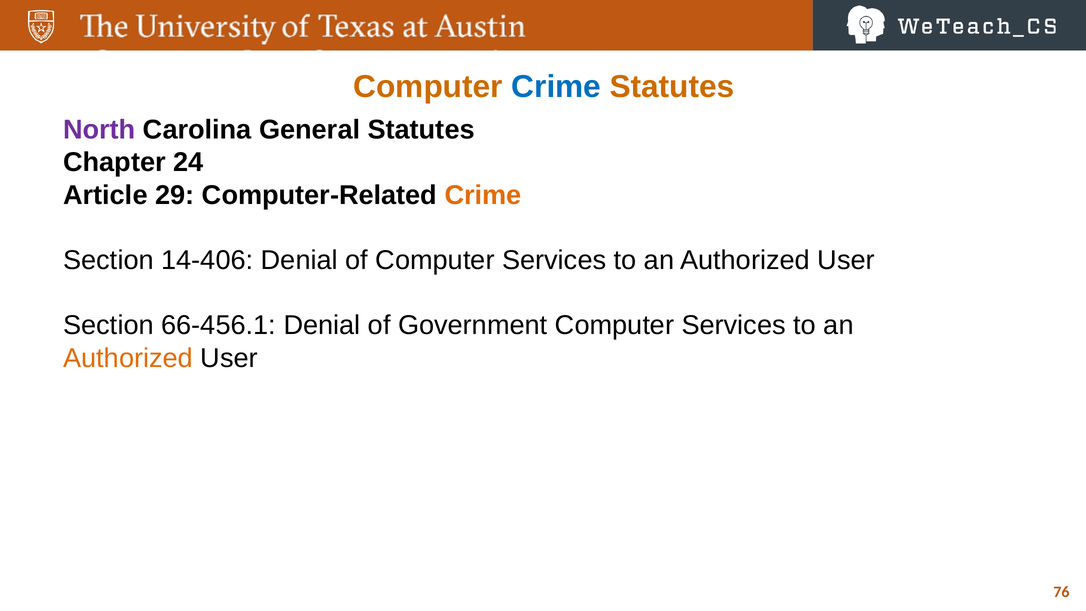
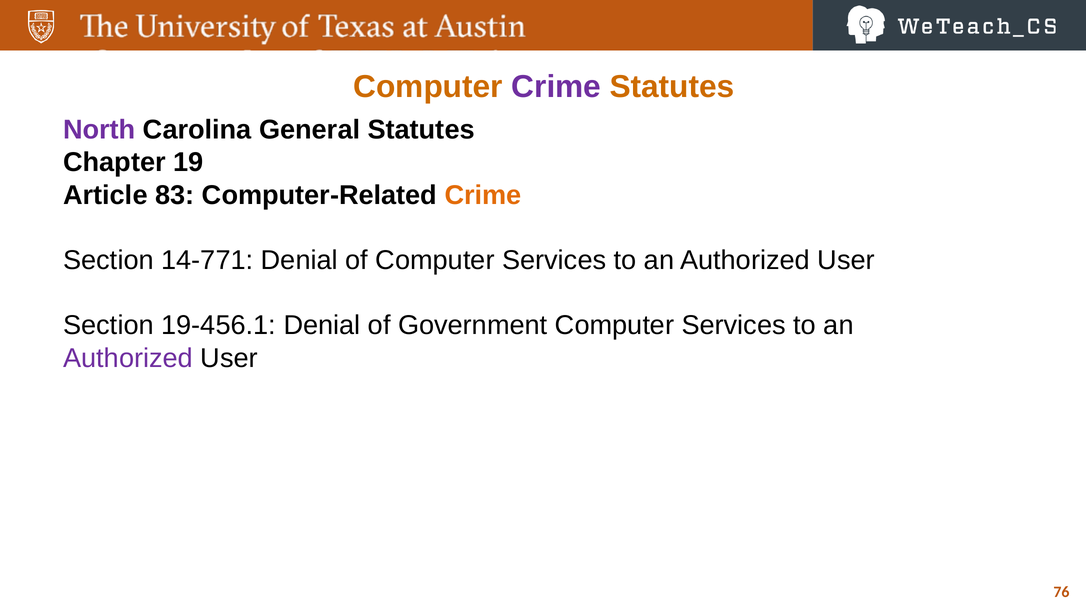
Crime at (556, 87) colour: blue -> purple
24: 24 -> 19
29: 29 -> 83
14-406: 14-406 -> 14-771
66-456.1: 66-456.1 -> 19-456.1
Authorized at (128, 358) colour: orange -> purple
